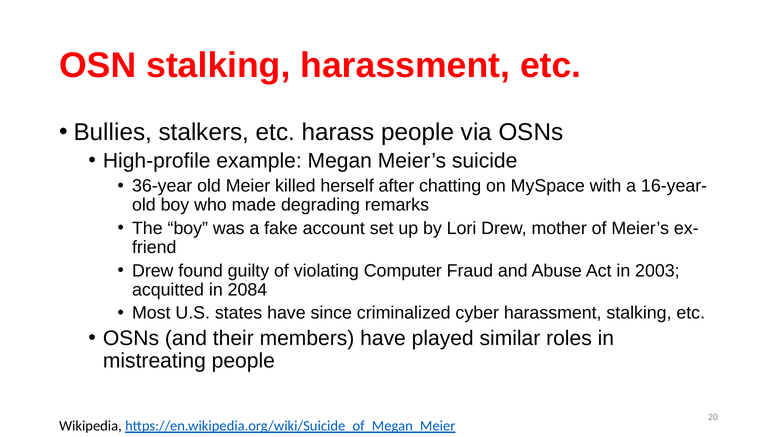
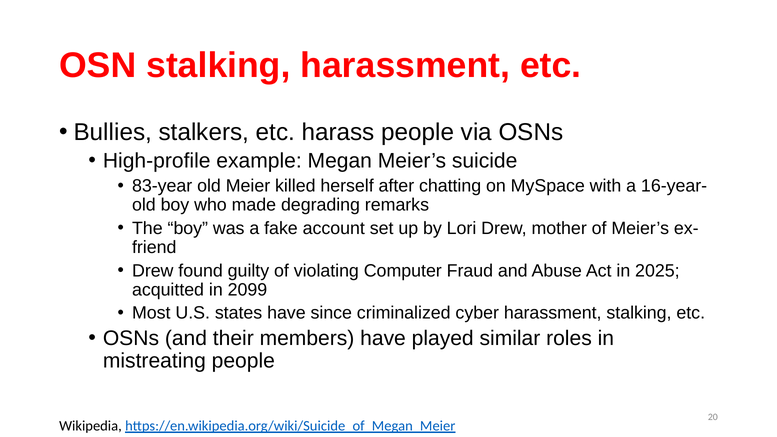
36-year: 36-year -> 83-year
2003: 2003 -> 2025
2084: 2084 -> 2099
